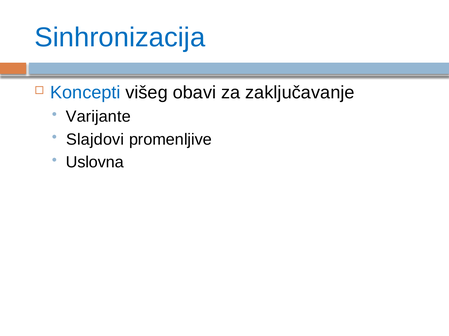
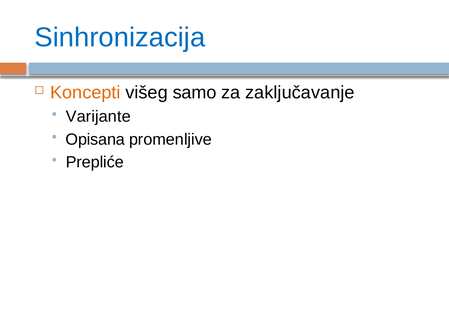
Koncepti colour: blue -> orange
obavi: obavi -> samo
Slajdovi: Slajdovi -> Opisana
Uslovna: Uslovna -> Prepliće
